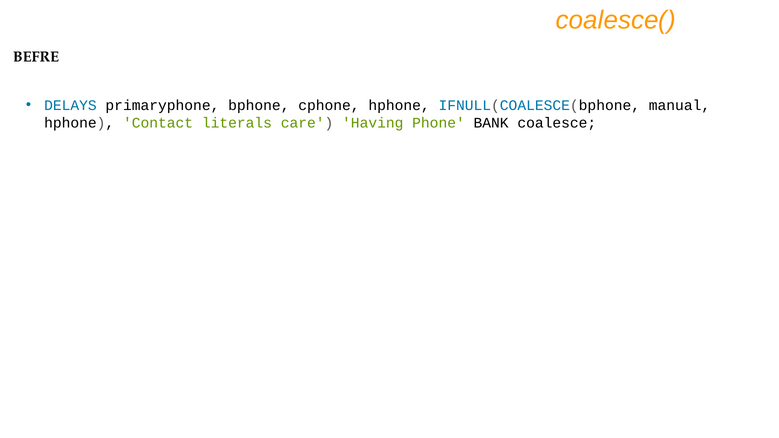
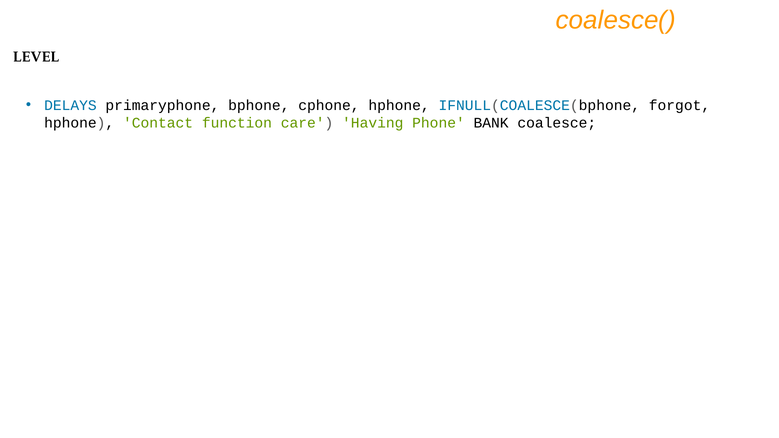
BEFRE: BEFRE -> LEVEL
manual: manual -> forgot
literals: literals -> function
